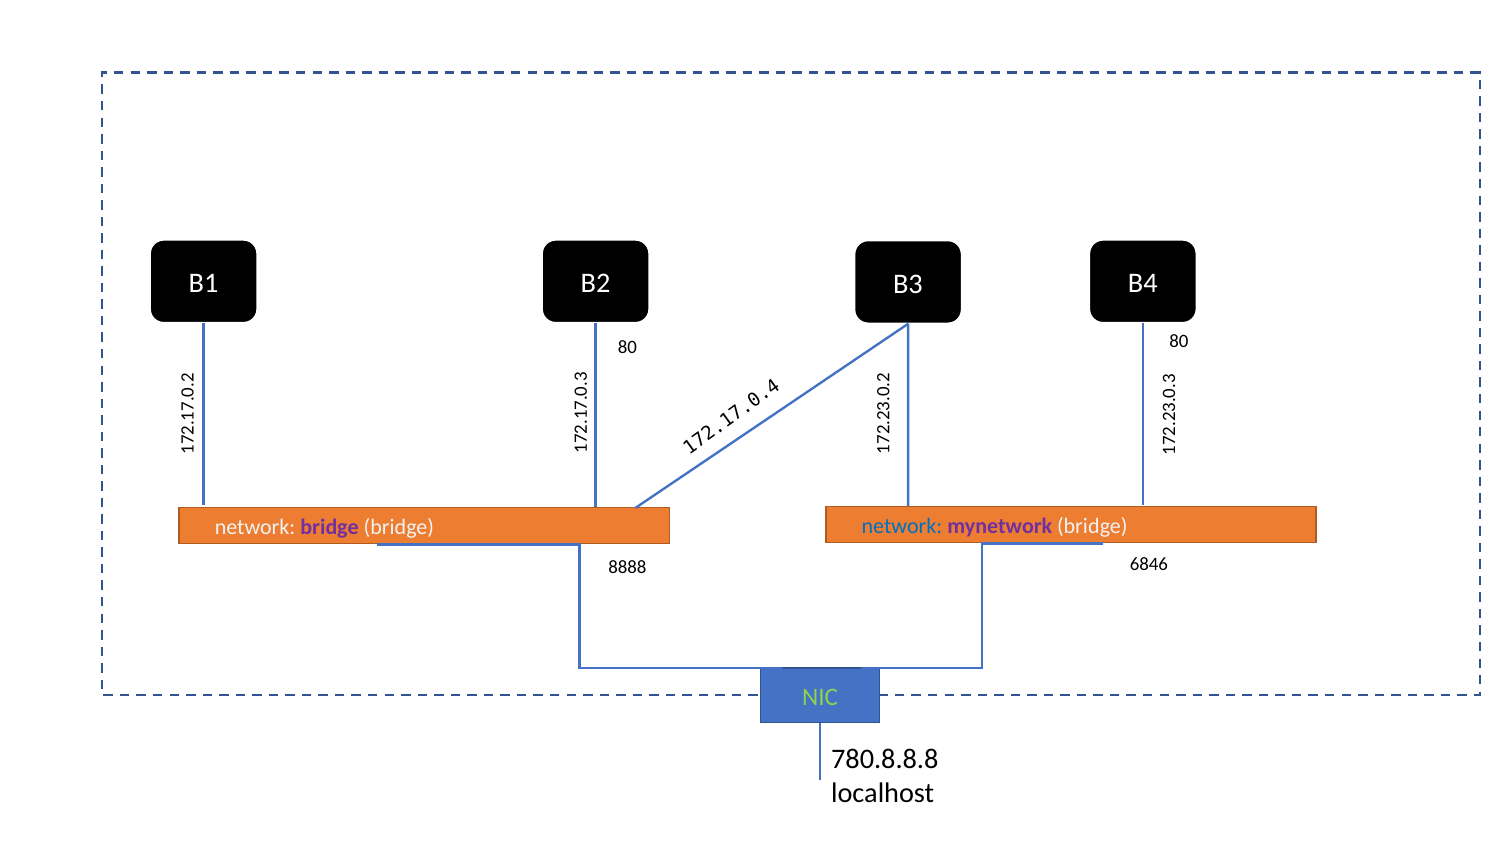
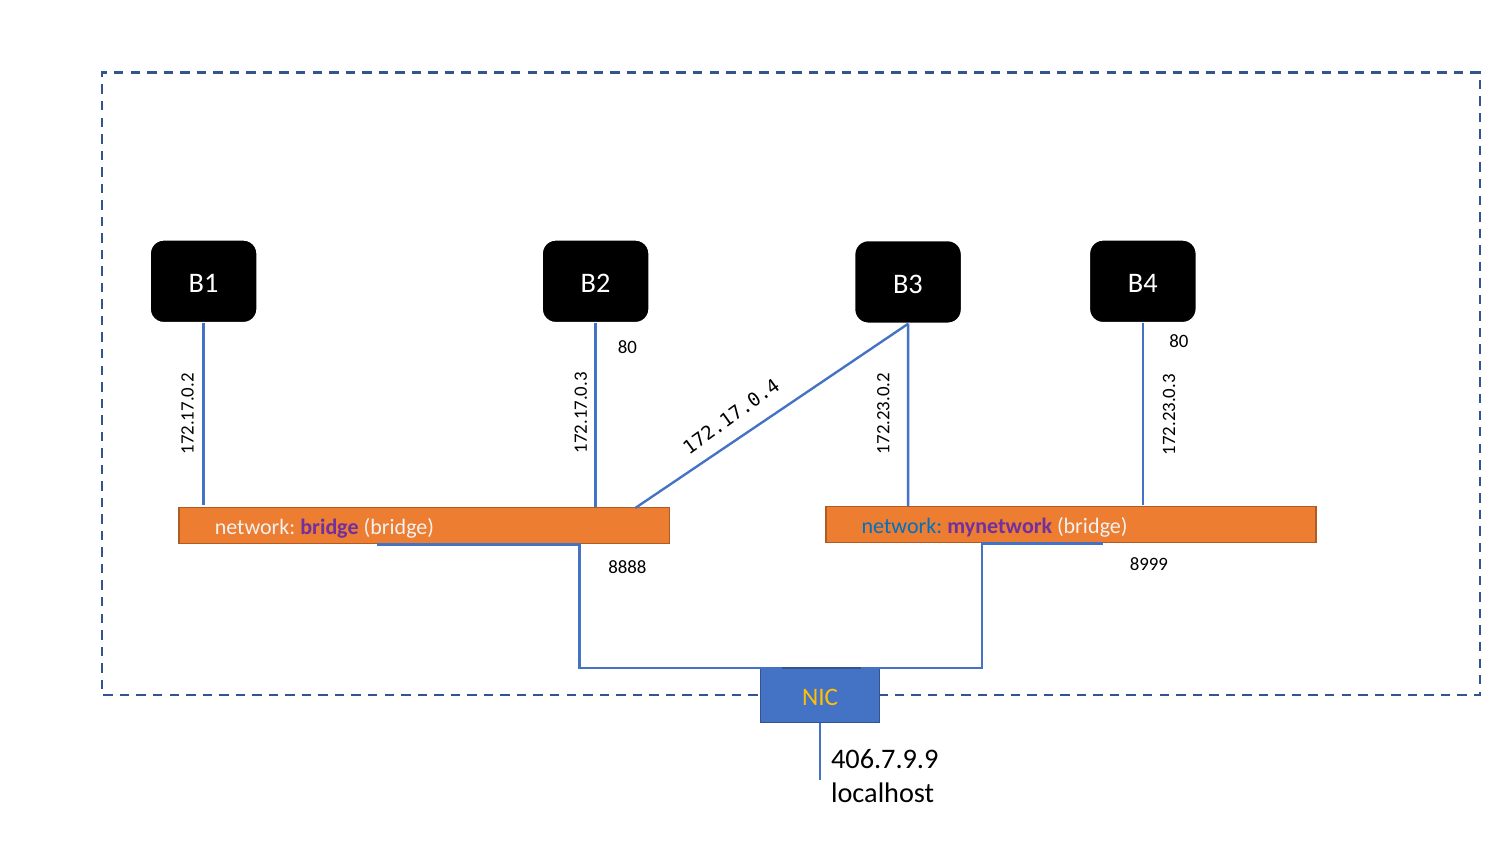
6846: 6846 -> 8999
NIC colour: light green -> yellow
780.8.8.8: 780.8.8.8 -> 406.7.9.9
